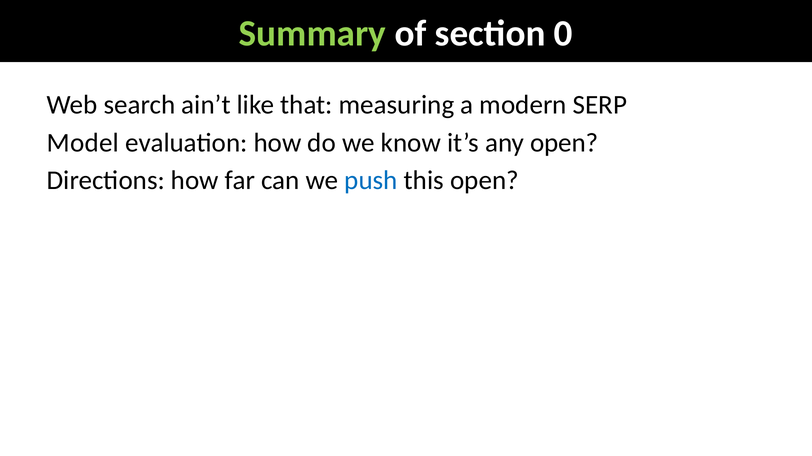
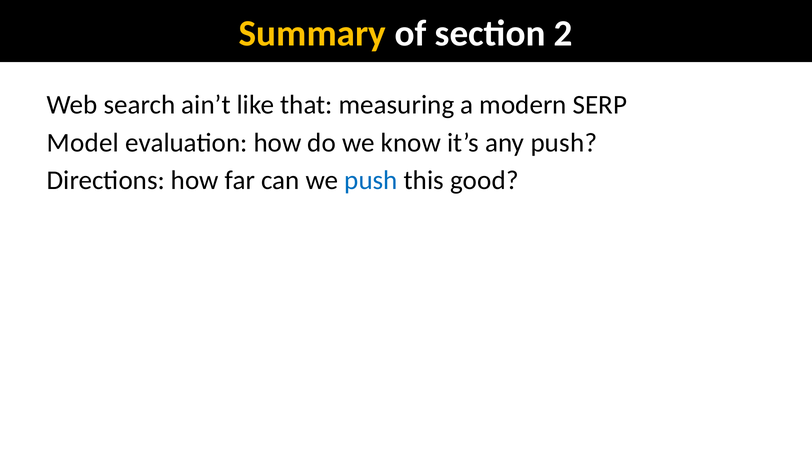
Summary colour: light green -> yellow
0: 0 -> 2
any open: open -> push
this open: open -> good
